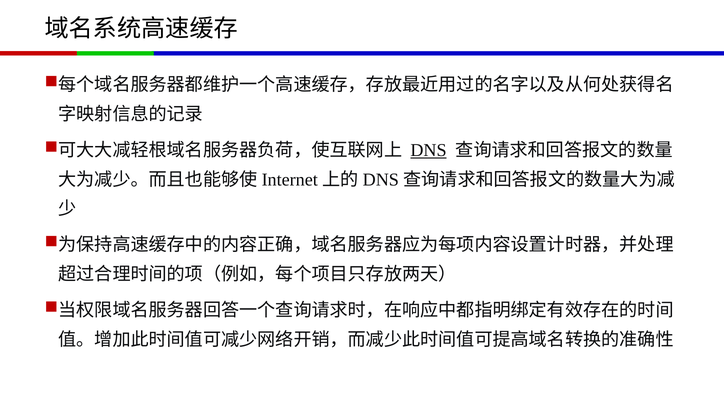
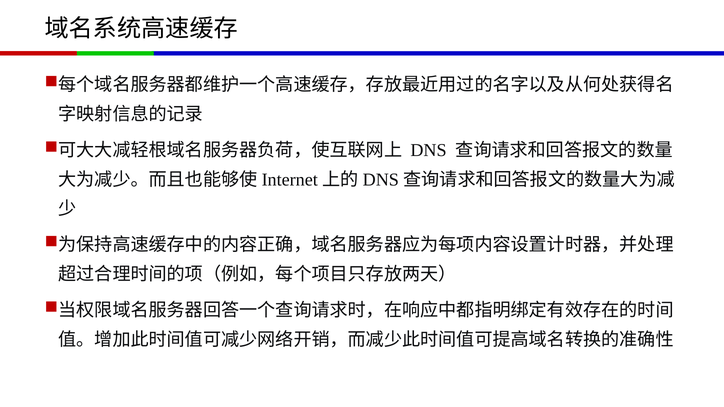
DNS underline: present -> none
